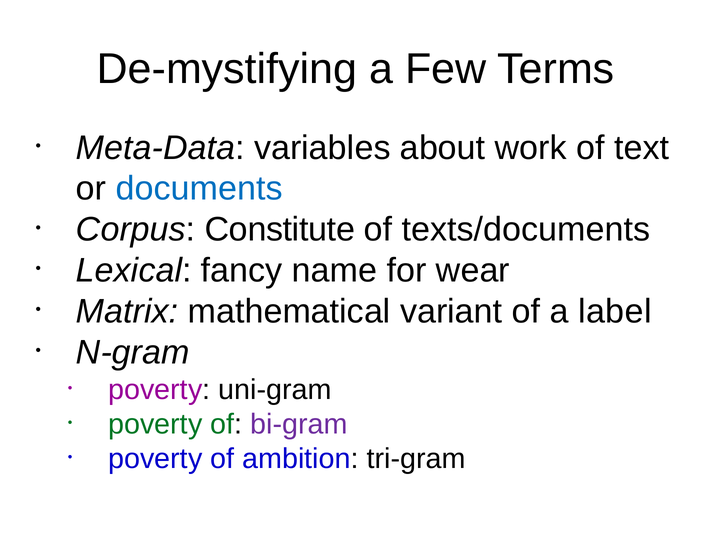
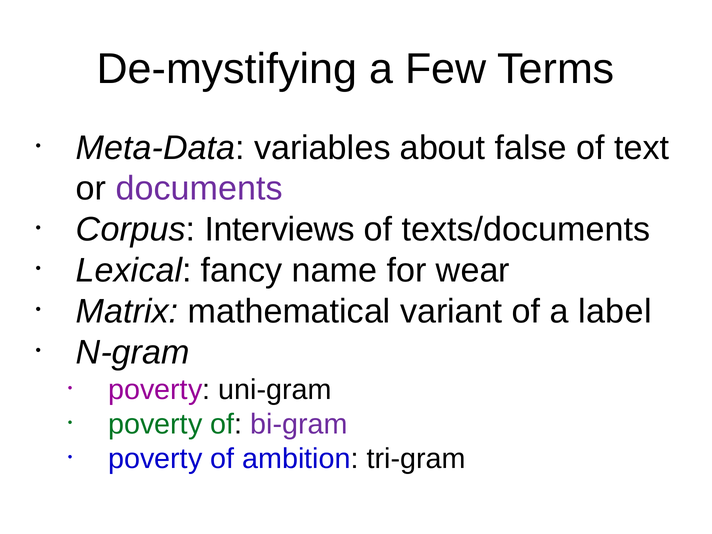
work: work -> false
documents colour: blue -> purple
Constitute: Constitute -> Interviews
